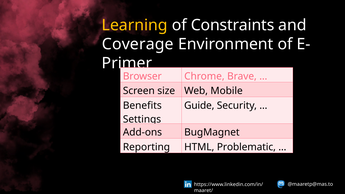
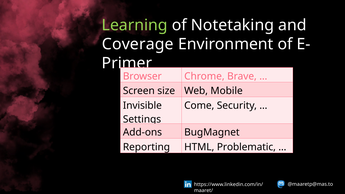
Learning colour: yellow -> light green
Constraints: Constraints -> Notetaking
Benefits: Benefits -> Invisible
Guide: Guide -> Come
